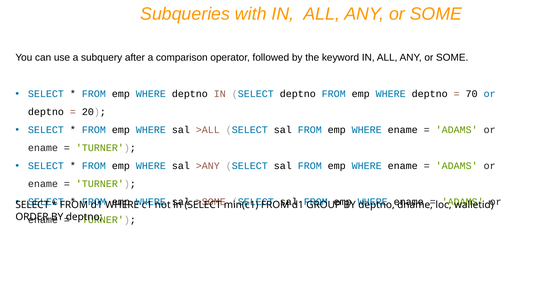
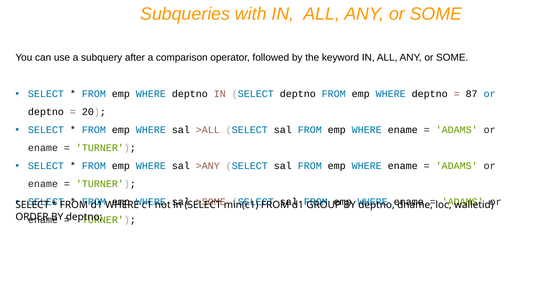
70: 70 -> 87
